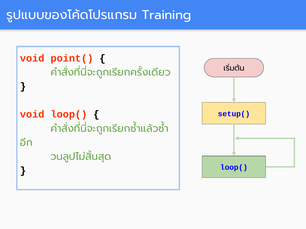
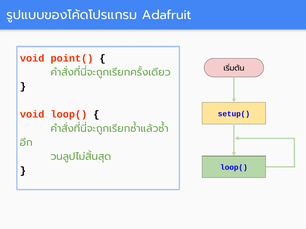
Training: Training -> Adafruit
